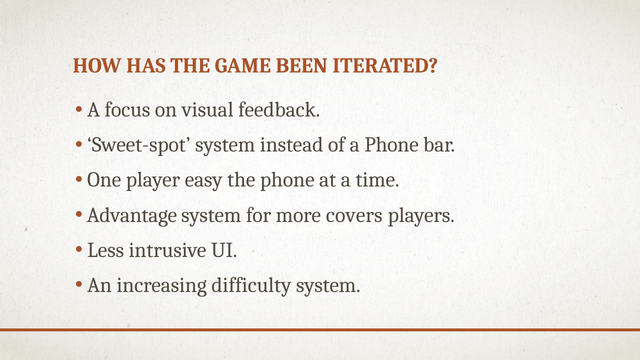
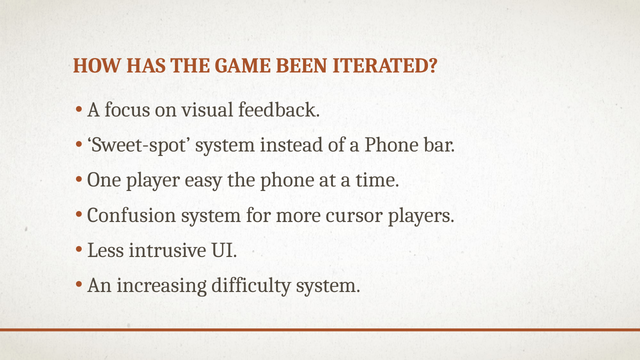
Advantage: Advantage -> Confusion
covers: covers -> cursor
